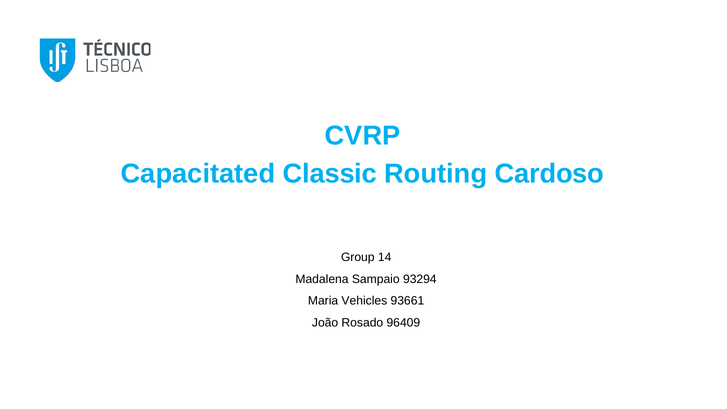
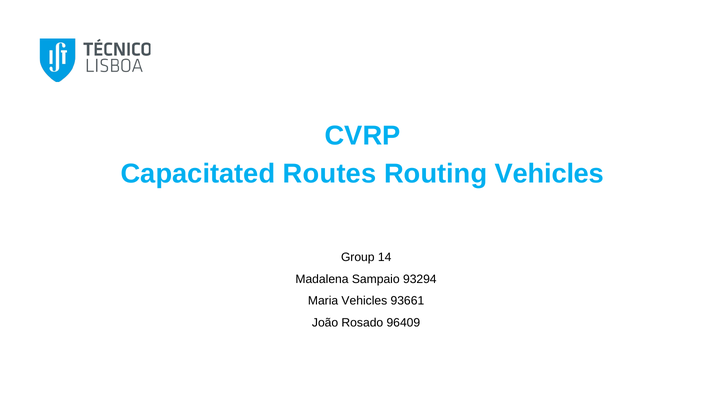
Classic: Classic -> Routes
Routing Cardoso: Cardoso -> Vehicles
